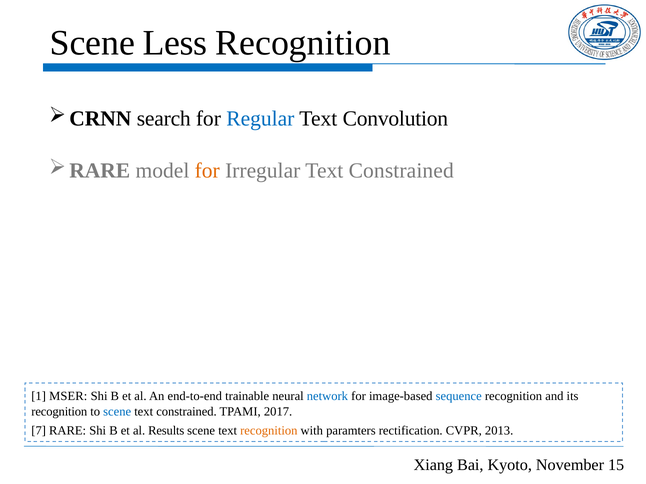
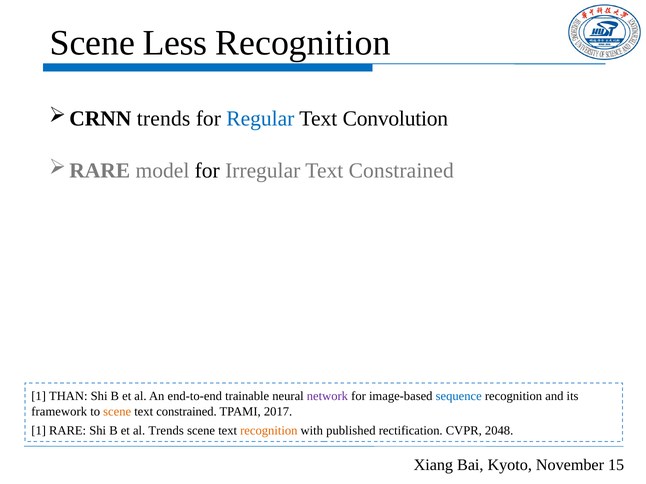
search at (164, 119): search -> trends
for at (207, 171) colour: orange -> black
MSER: MSER -> THAN
network colour: blue -> purple
recognition at (59, 412): recognition -> framework
scene at (117, 412) colour: blue -> orange
7 at (39, 431): 7 -> 1
al Results: Results -> Trends
paramters: paramters -> published
2013: 2013 -> 2048
